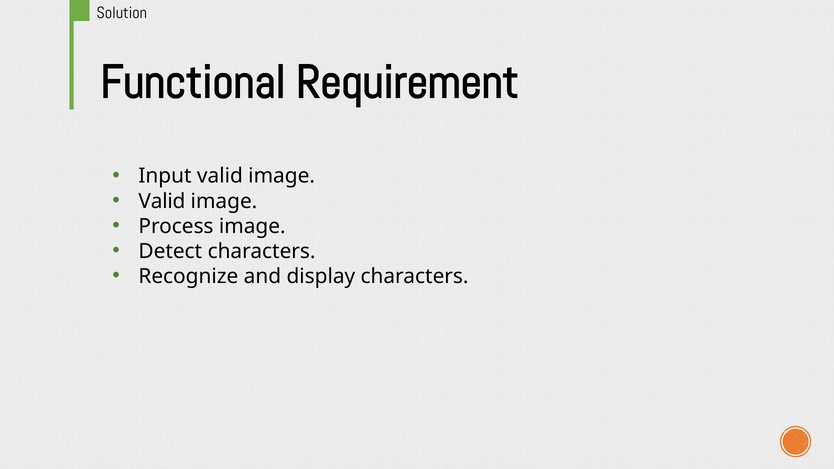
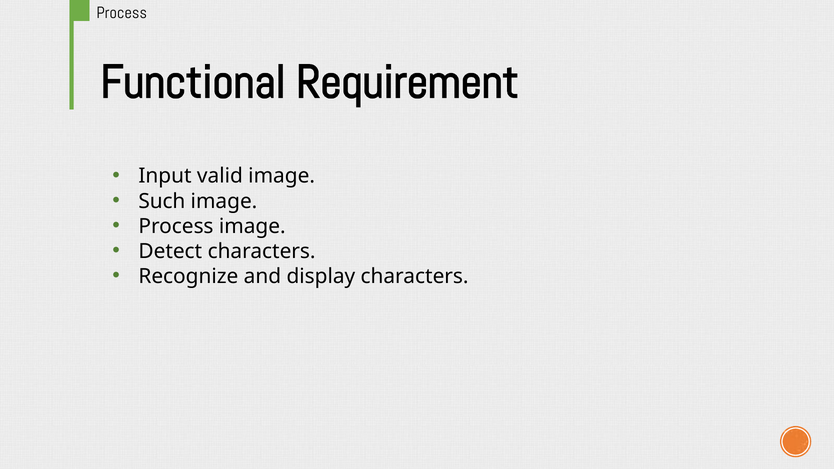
Solution at (122, 13): Solution -> Process
Valid at (162, 201): Valid -> Such
